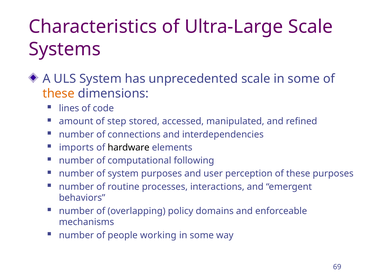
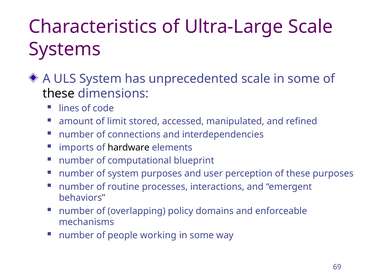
these at (59, 94) colour: orange -> black
step: step -> limit
following: following -> blueprint
